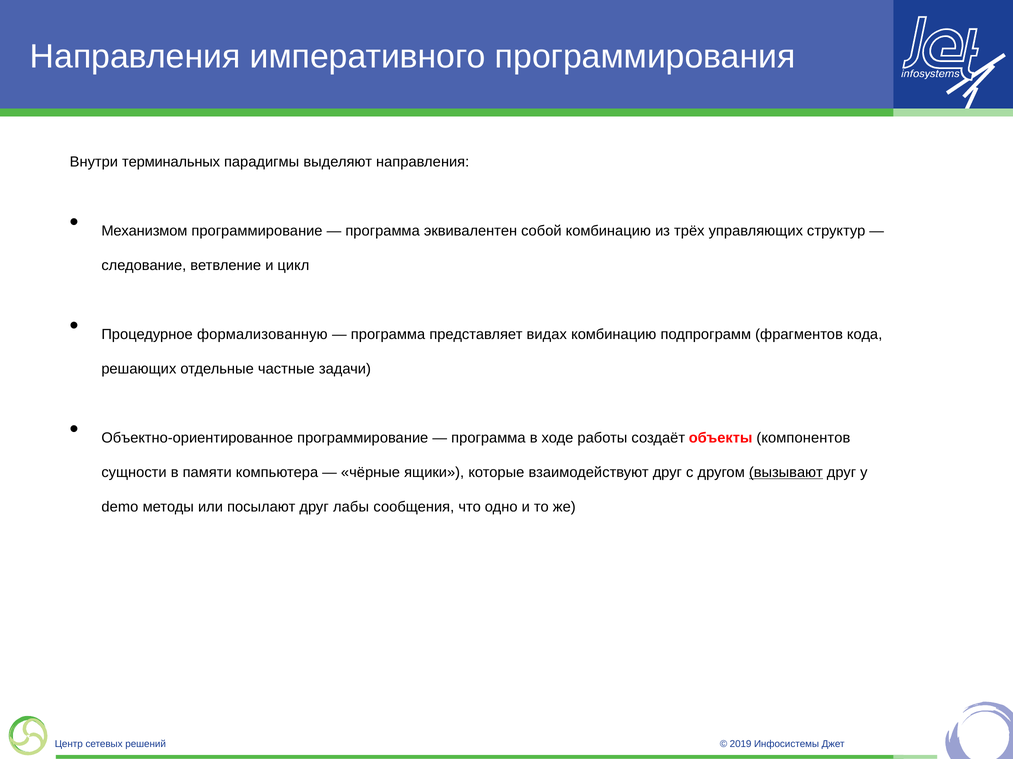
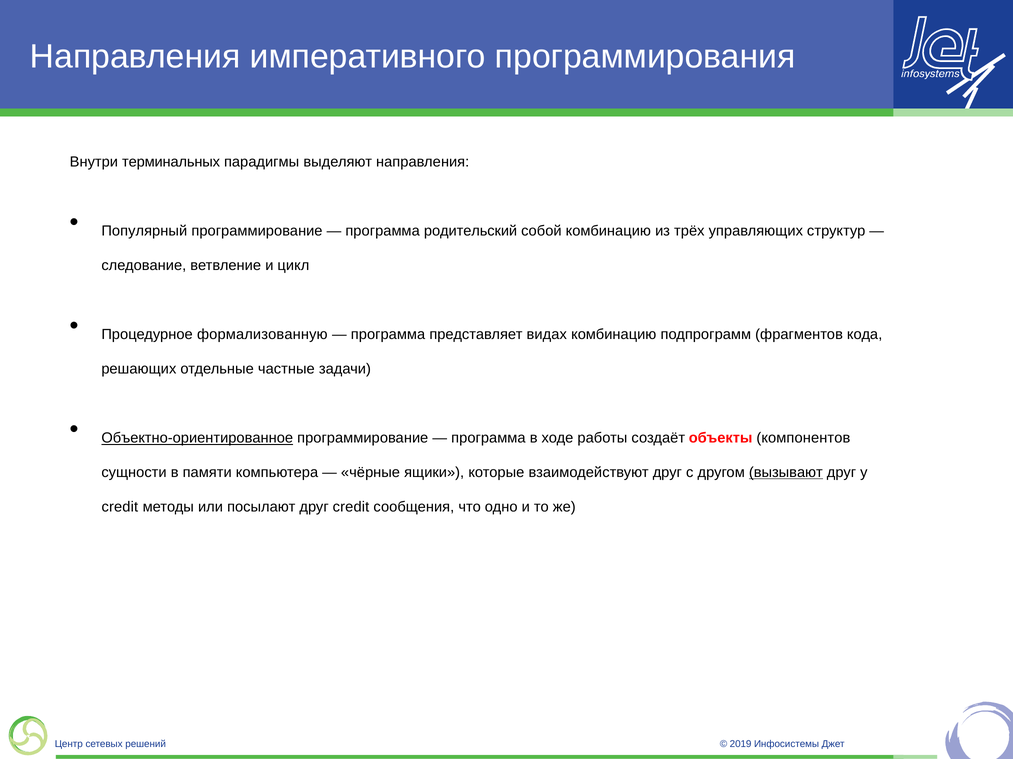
Механизмом: Механизмом -> Популярный
эквивалентен: эквивалентен -> родительский
Объектно-ориентированное underline: none -> present
demo at (120, 508): demo -> credit
друг лабы: лабы -> credit
